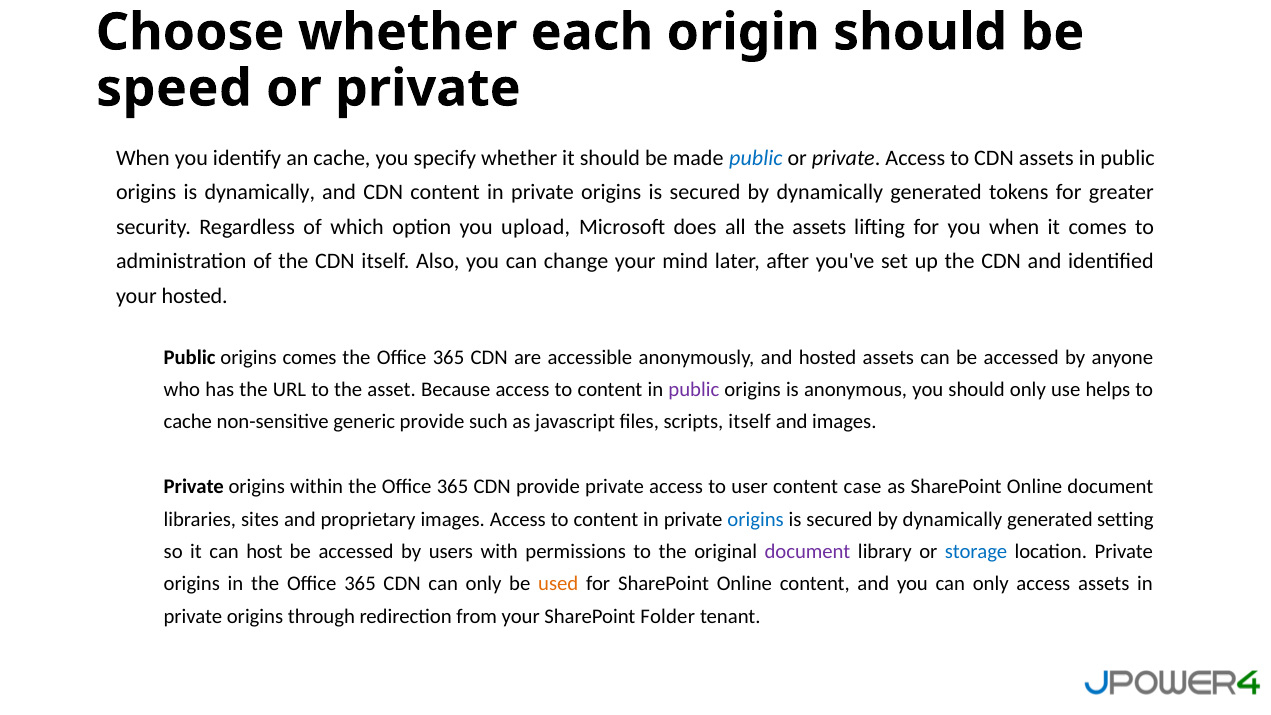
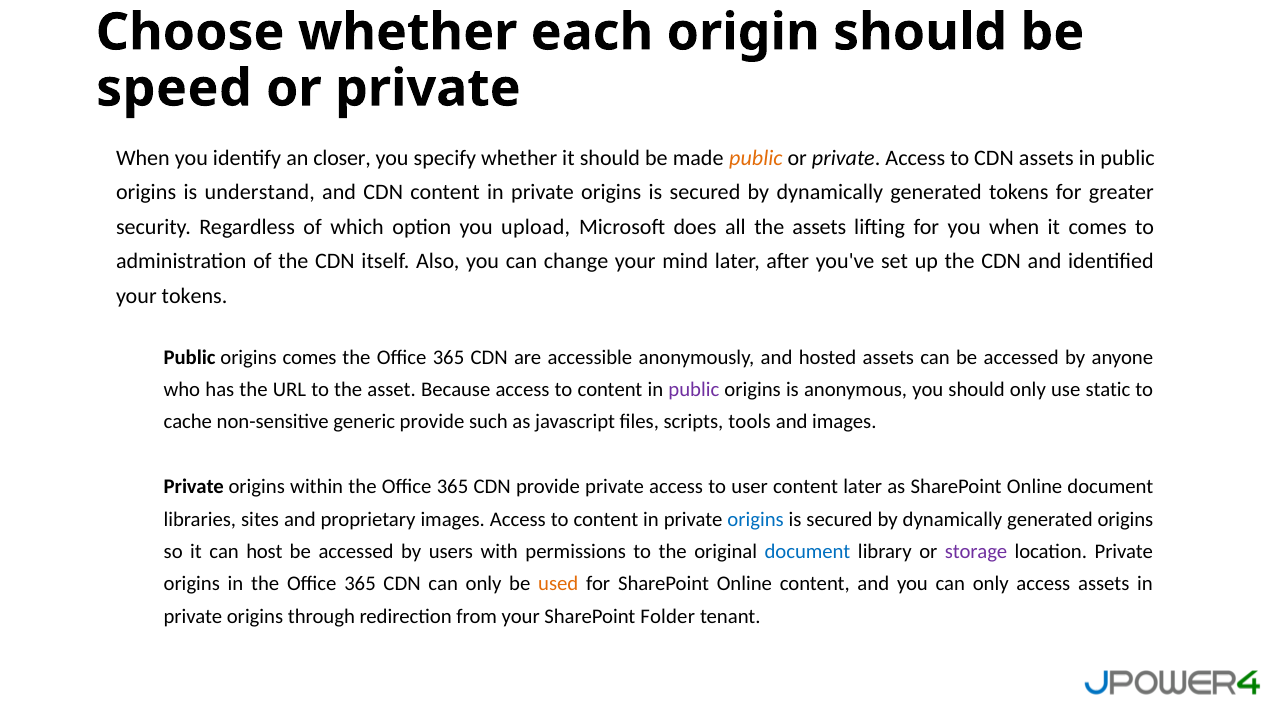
an cache: cache -> closer
public at (756, 158) colour: blue -> orange
is dynamically: dynamically -> understand
your hosted: hosted -> tokens
helps: helps -> static
scripts itself: itself -> tools
content case: case -> later
generated setting: setting -> origins
document at (808, 551) colour: purple -> blue
storage colour: blue -> purple
